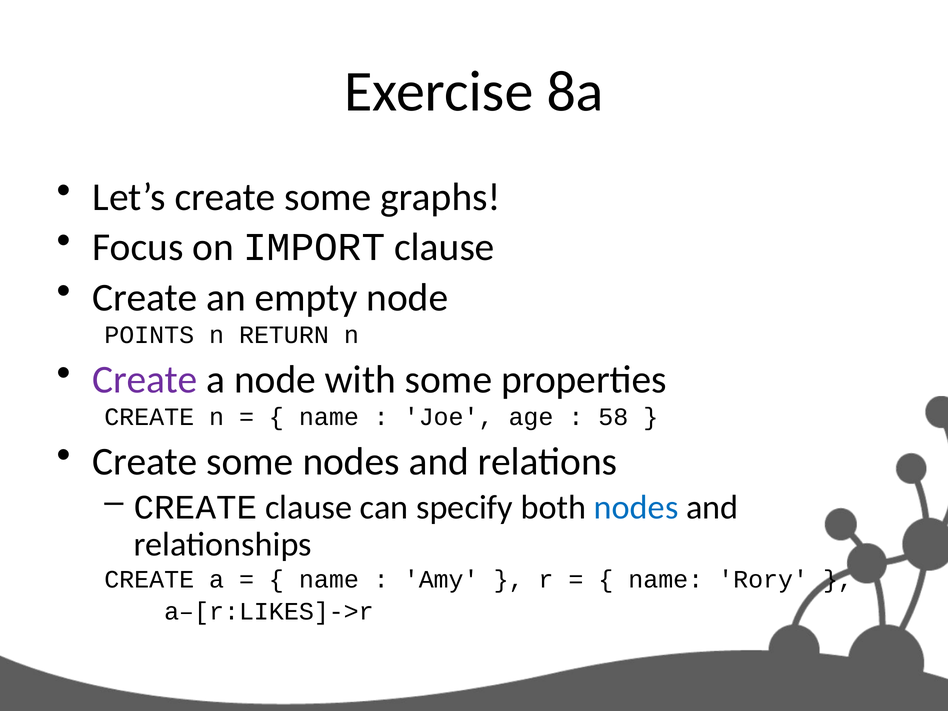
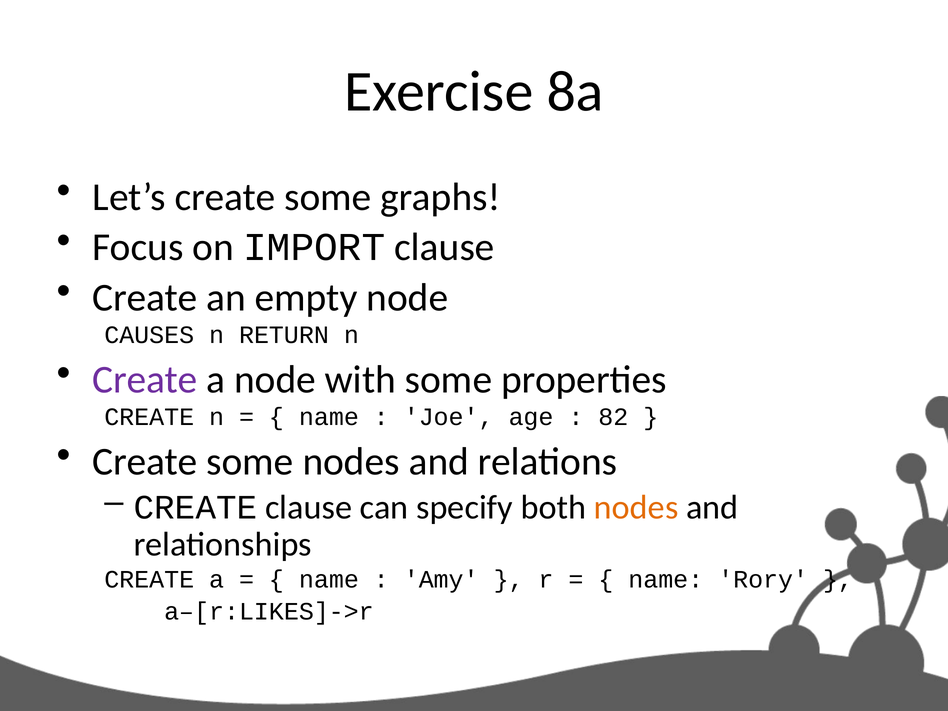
POINTS: POINTS -> CAUSES
58: 58 -> 82
nodes at (636, 507) colour: blue -> orange
